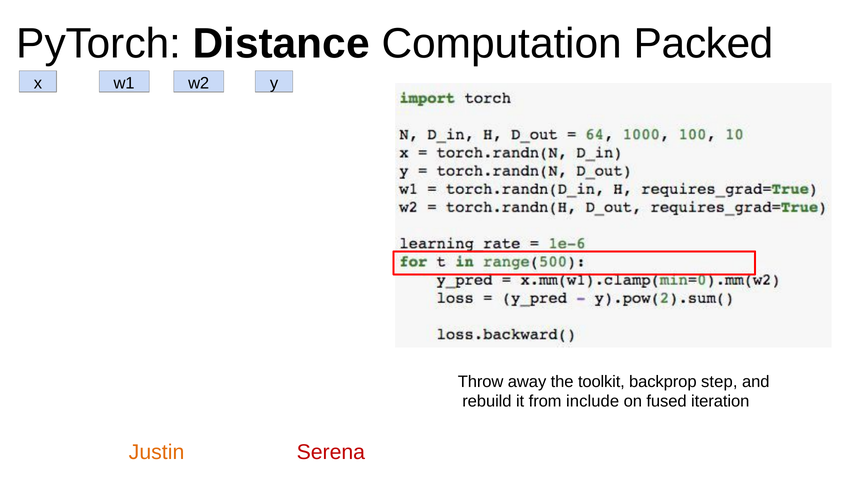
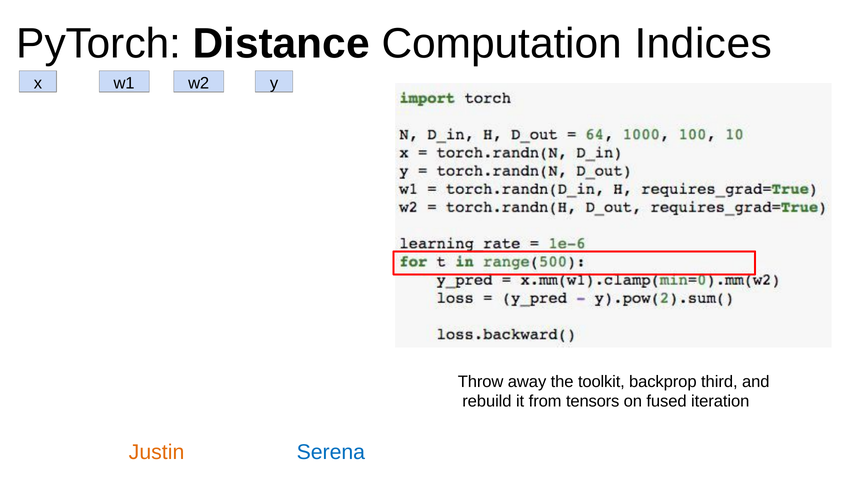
Packed: Packed -> Indices
step: step -> third
include: include -> tensors
Serena colour: red -> blue
